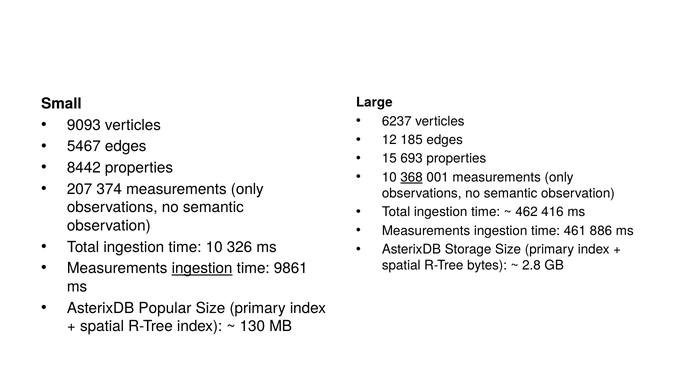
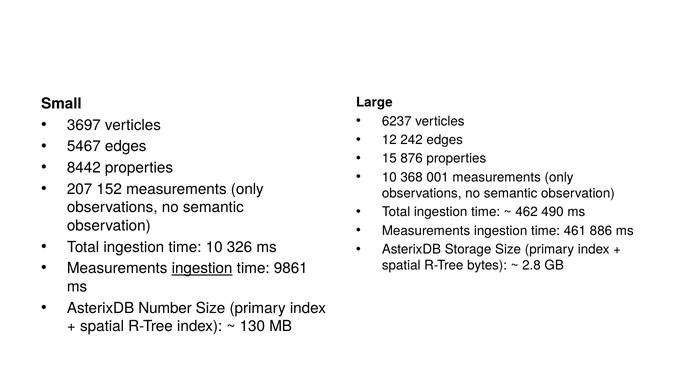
9093: 9093 -> 3697
185: 185 -> 242
693: 693 -> 876
368 underline: present -> none
374: 374 -> 152
416: 416 -> 490
Popular: Popular -> Number
